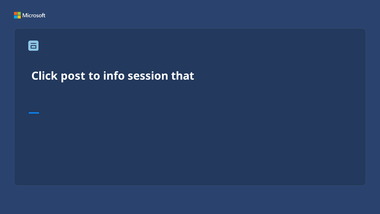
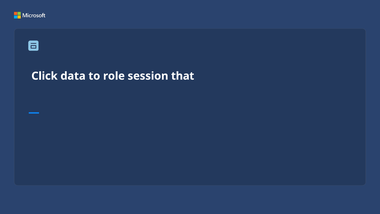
post: post -> data
info: info -> role
